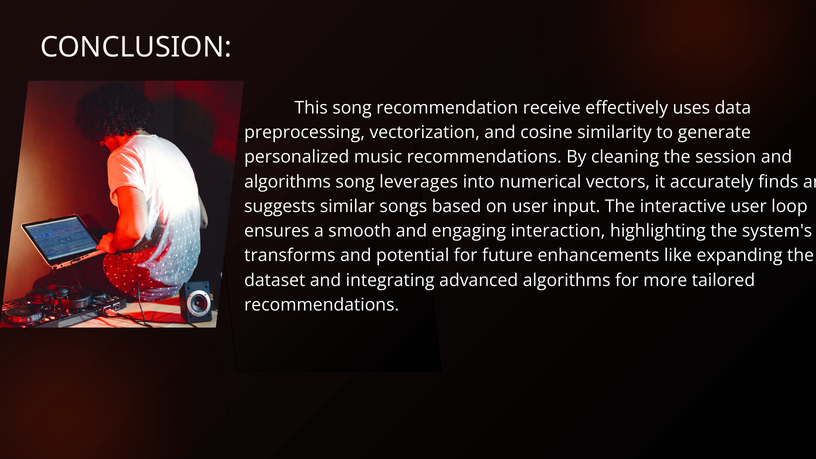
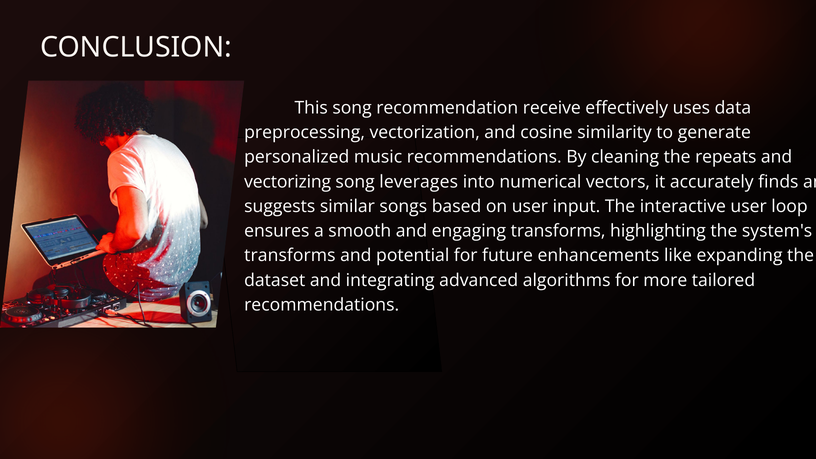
session: session -> repeats
algorithms at (288, 182): algorithms -> vectorizing
engaging interaction: interaction -> transforms
